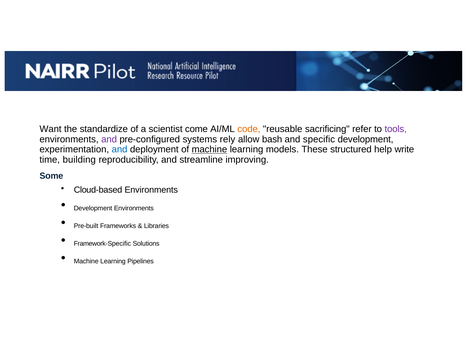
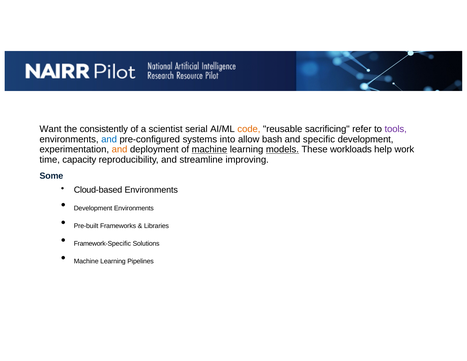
standardize: standardize -> consistently
come: come -> serial
and at (109, 139) colour: purple -> blue
rely: rely -> into
and at (120, 149) colour: blue -> orange
models underline: none -> present
structured: structured -> workloads
write: write -> work
building: building -> capacity
